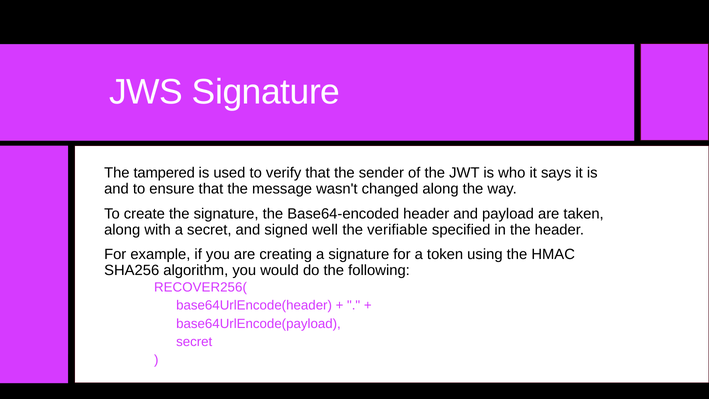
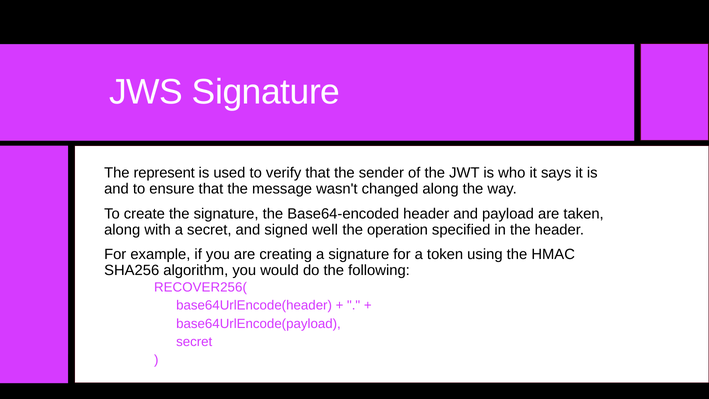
tampered: tampered -> represent
verifiable: verifiable -> operation
